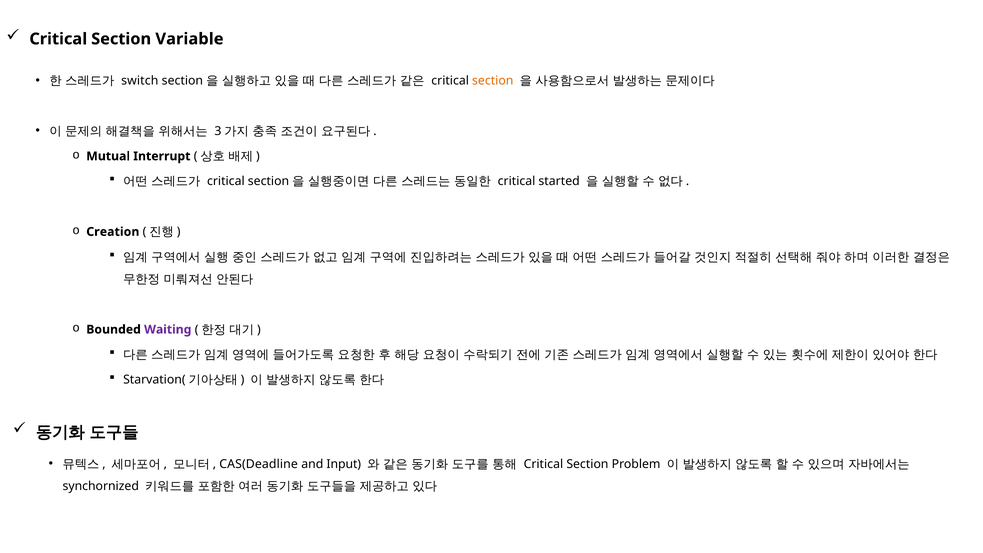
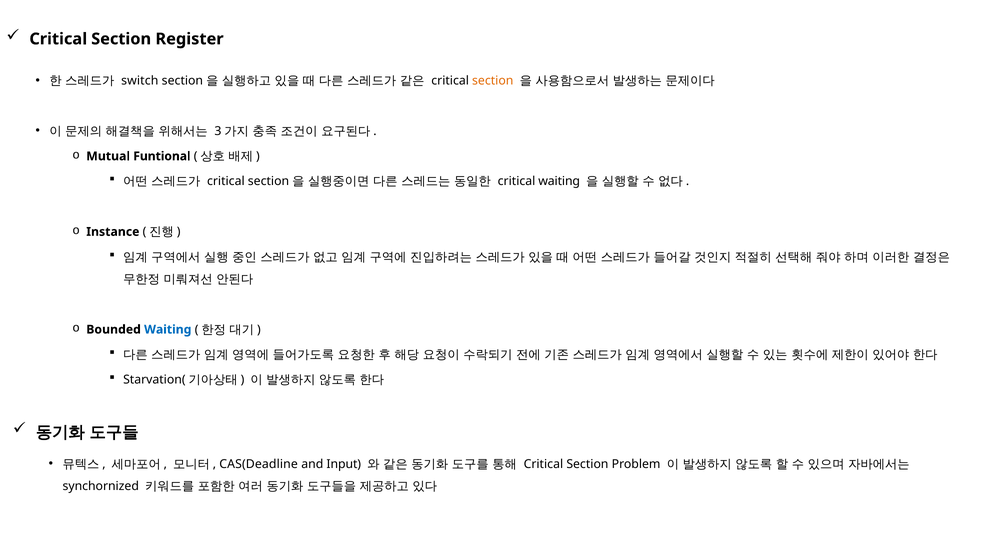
Variable: Variable -> Register
Interrupt: Interrupt -> Funtional
critical started: started -> waiting
Creation: Creation -> Instance
Waiting at (168, 329) colour: purple -> blue
